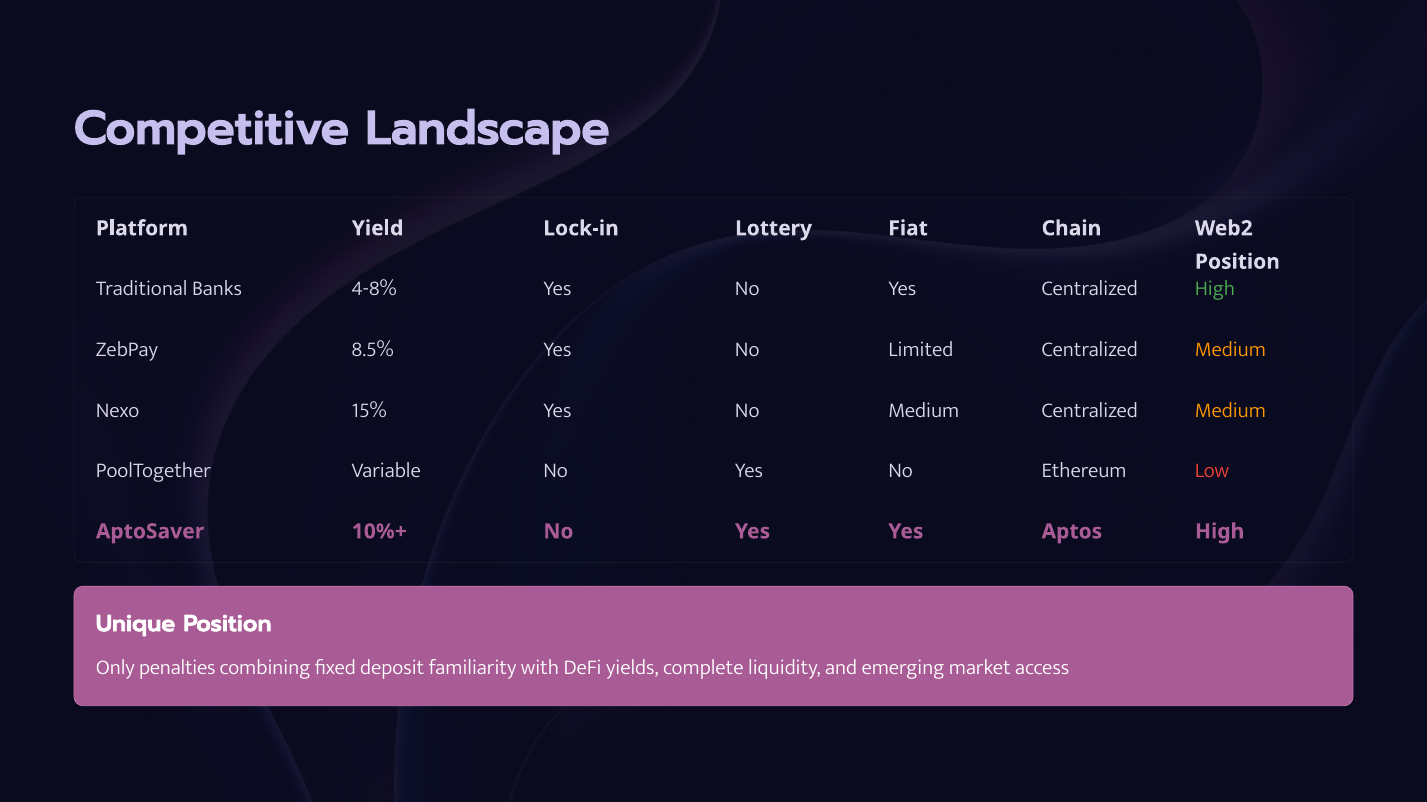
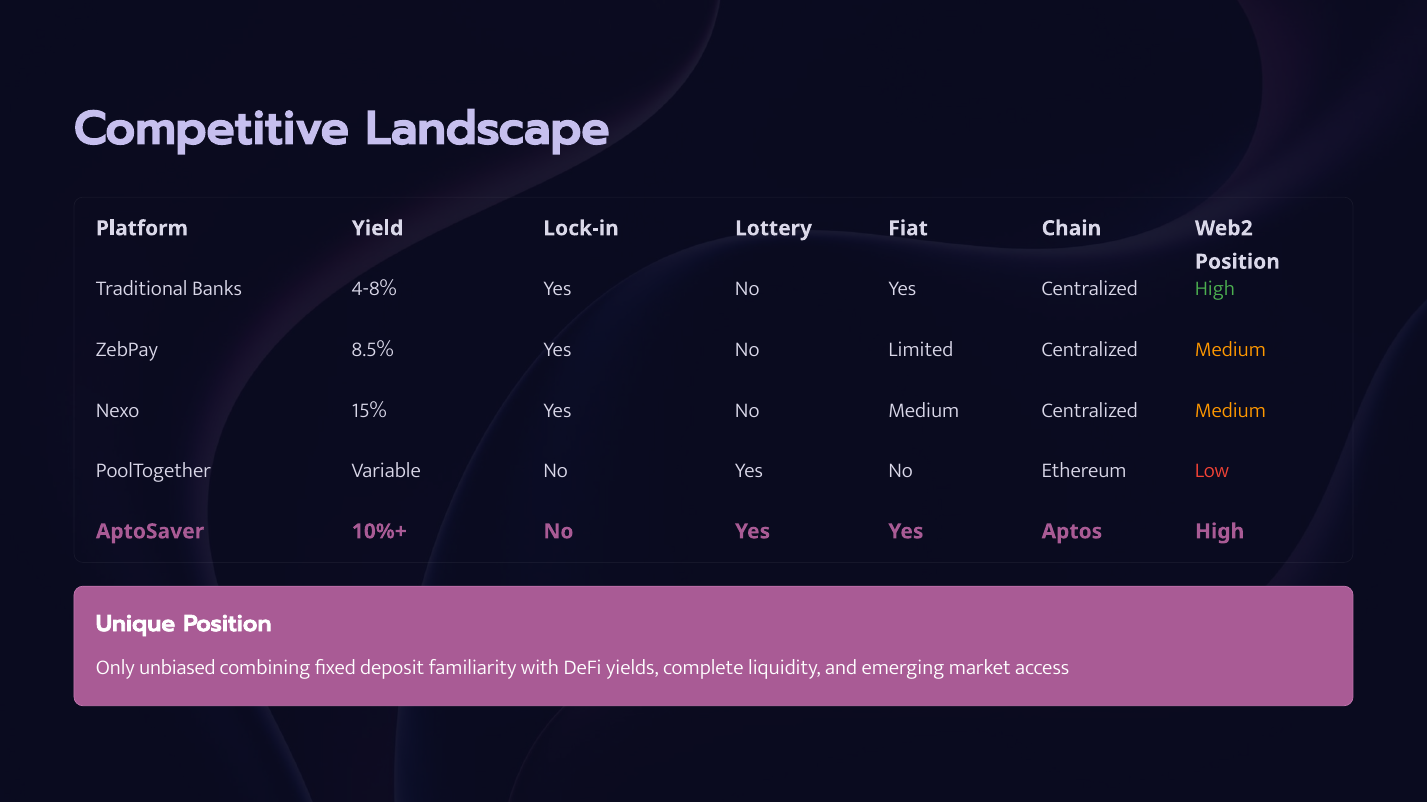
penalties: penalties -> unbiased
